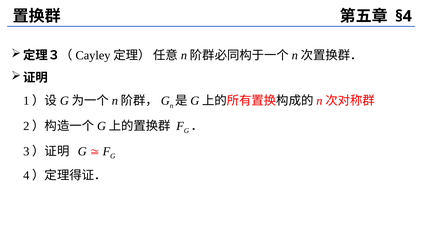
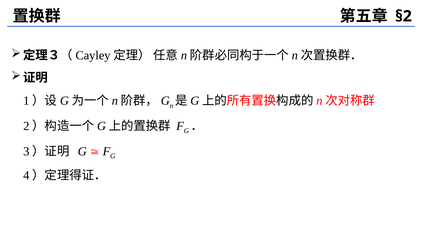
§4: §4 -> §2
